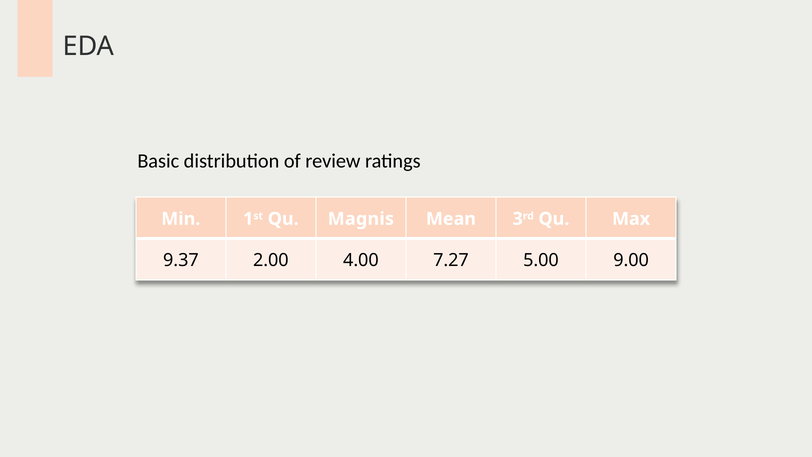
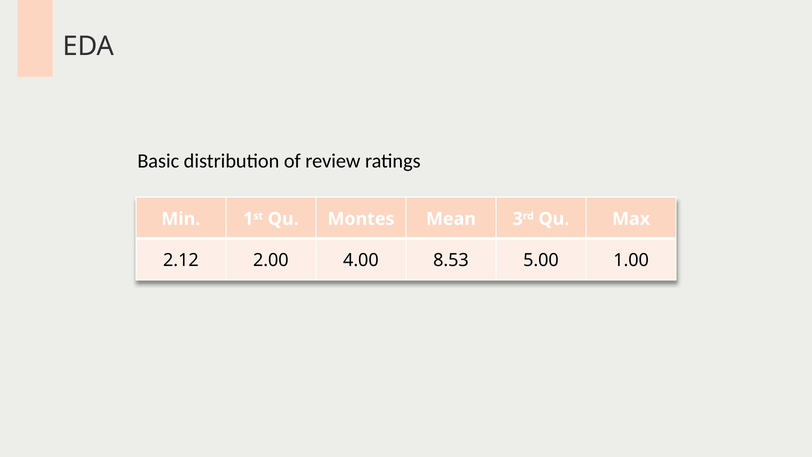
Magnis: Magnis -> Montes
9.37: 9.37 -> 2.12
7.27: 7.27 -> 8.53
9.00: 9.00 -> 1.00
